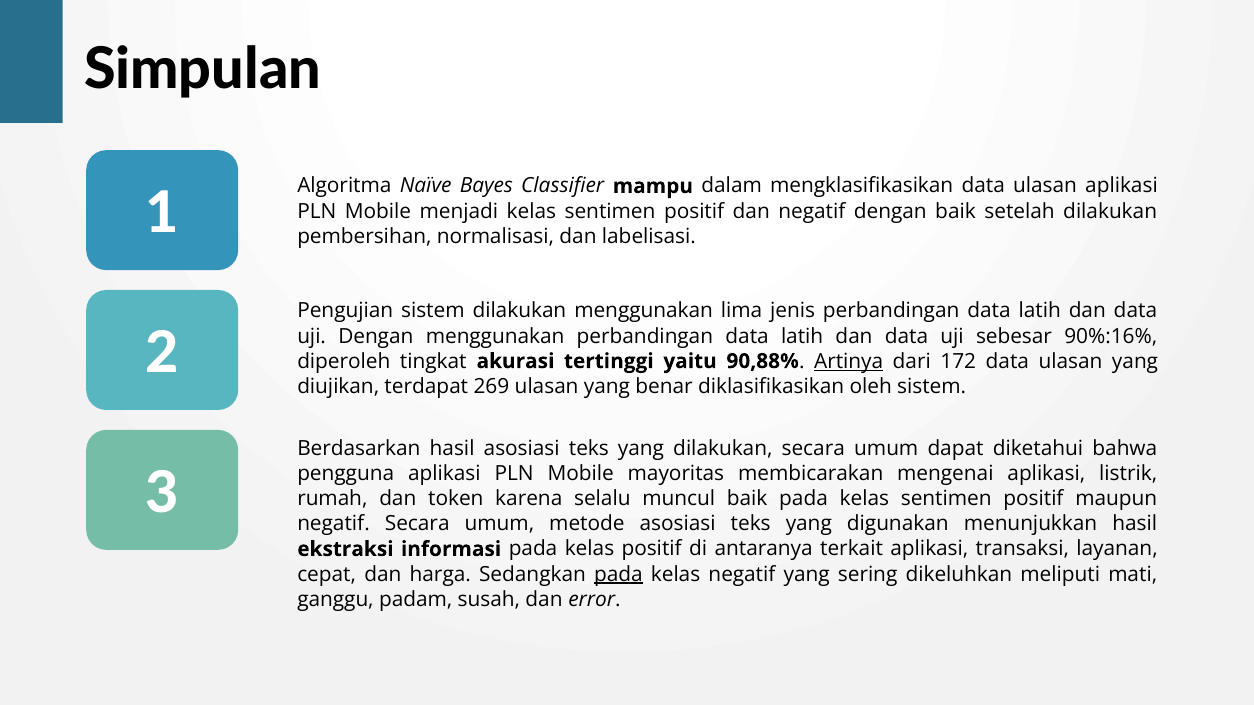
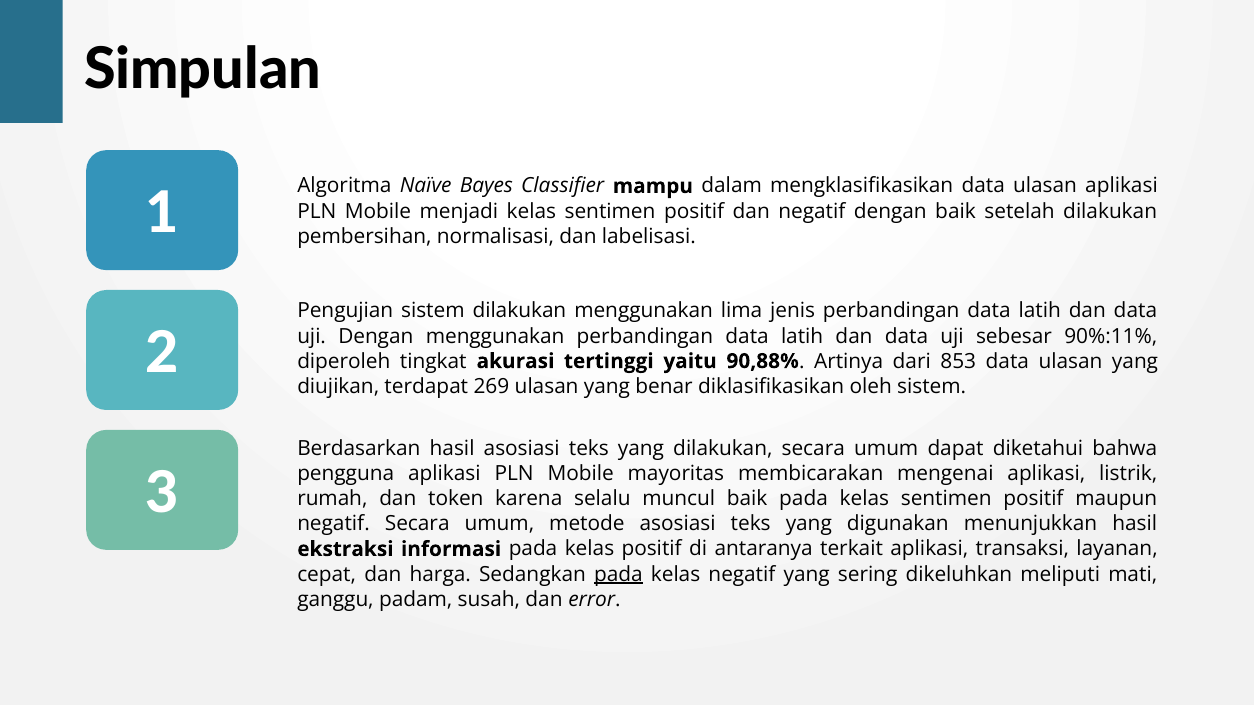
90%:16%: 90%:16% -> 90%:11%
Artinya underline: present -> none
172: 172 -> 853
